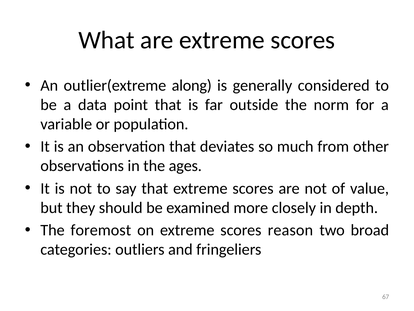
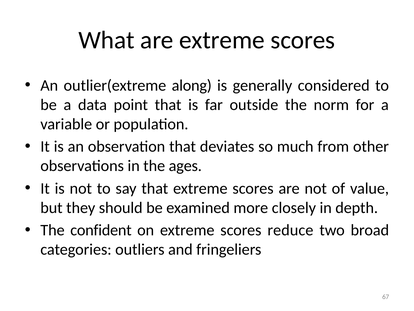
foremost: foremost -> confident
reason: reason -> reduce
